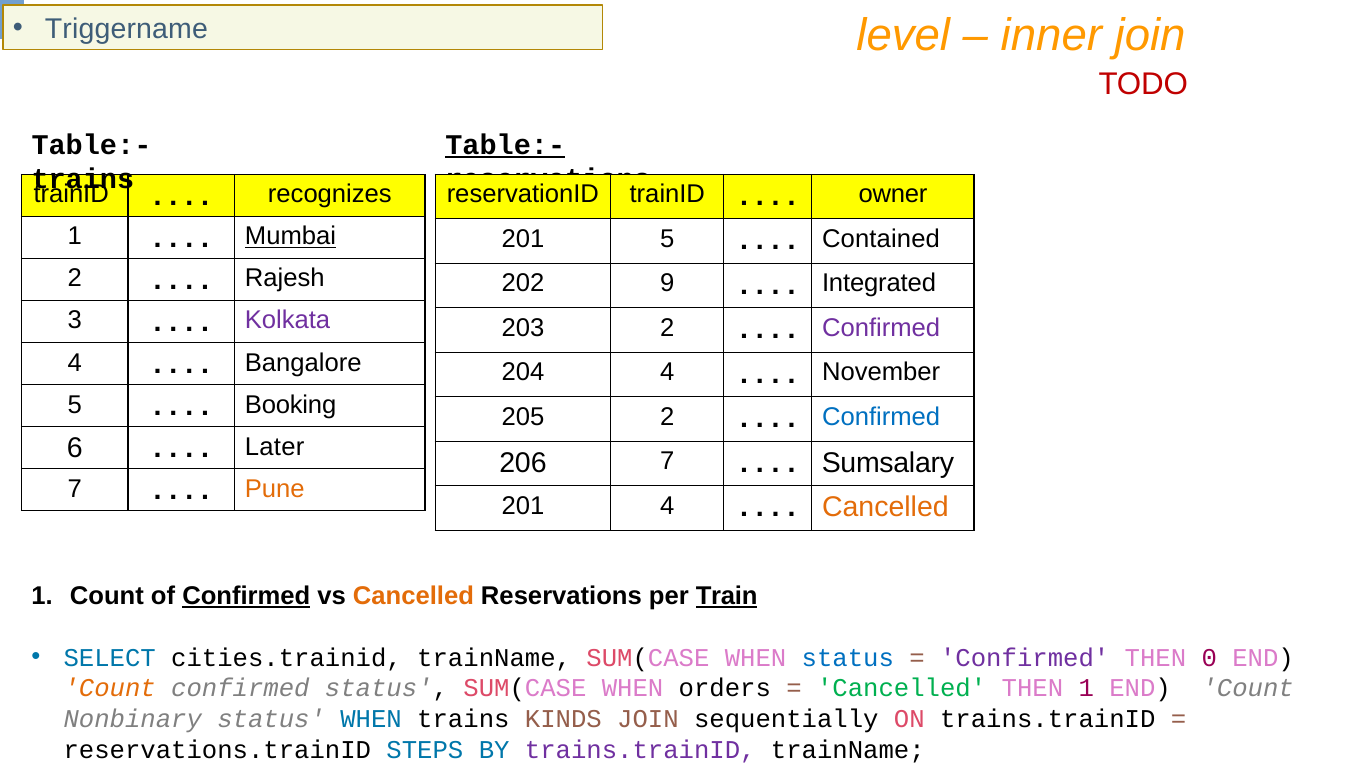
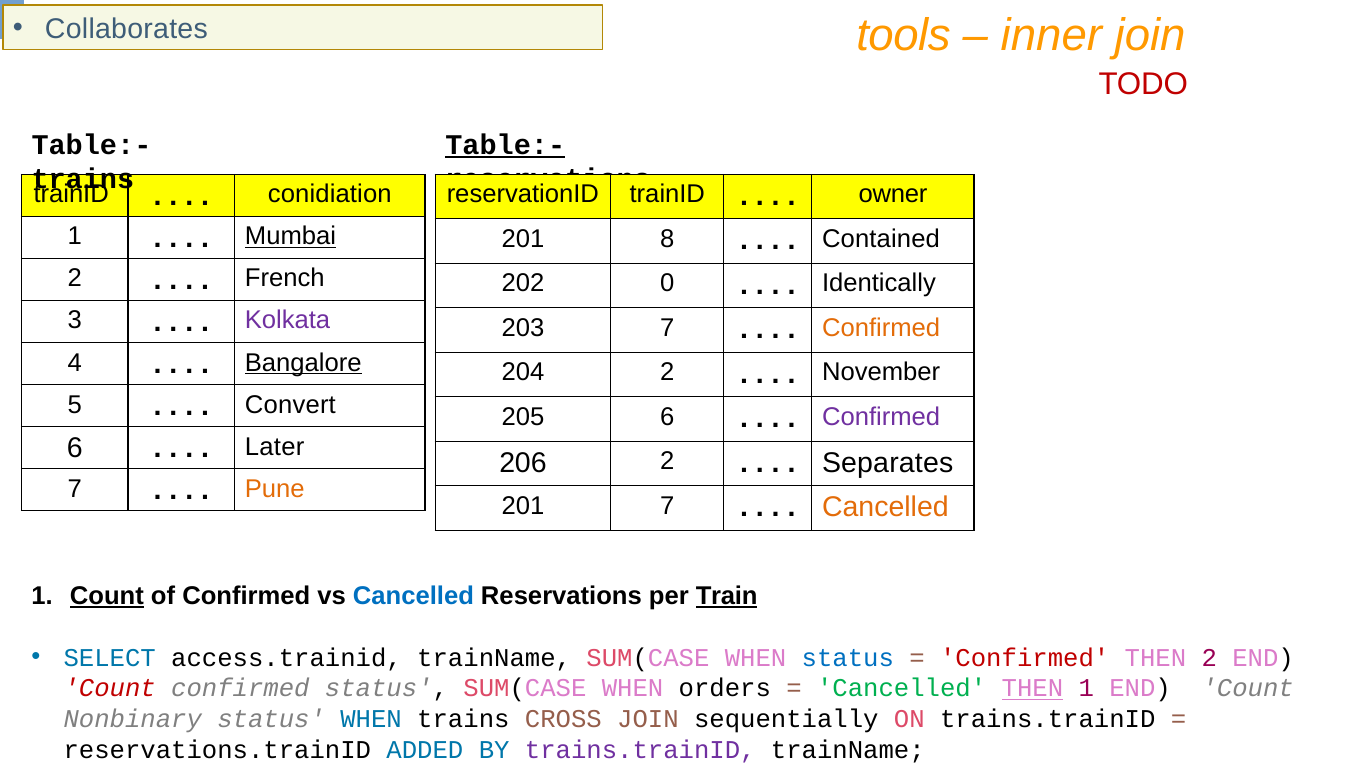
Triggername: Triggername -> Collaborates
level: level -> tools
recognizes: recognizes -> conidiation
201 5: 5 -> 8
Rajesh: Rajesh -> French
9: 9 -> 0
Integrated: Integrated -> Identically
203 2: 2 -> 7
Confirmed at (881, 328) colour: purple -> orange
Bangalore underline: none -> present
204 4: 4 -> 2
Booking: Booking -> Convert
205 2: 2 -> 6
Confirmed at (881, 417) colour: blue -> purple
206 7: 7 -> 2
Sumsalary: Sumsalary -> Separates
201 4: 4 -> 7
Count at (107, 596) underline: none -> present
Confirmed at (246, 596) underline: present -> none
Cancelled at (413, 596) colour: orange -> blue
cities.trainid: cities.trainid -> access.trainid
Confirmed at (1025, 658) colour: purple -> red
THEN 0: 0 -> 2
Count at (110, 688) colour: orange -> red
THEN at (1032, 688) underline: none -> present
KINDS: KINDS -> CROSS
STEPS: STEPS -> ADDED
